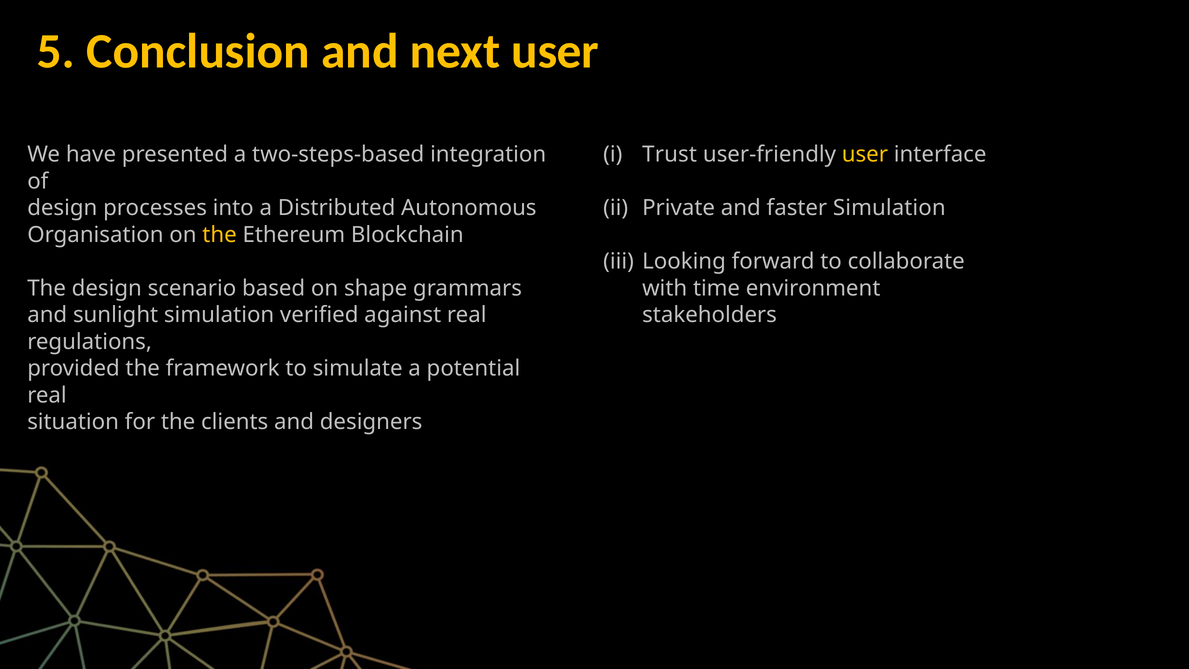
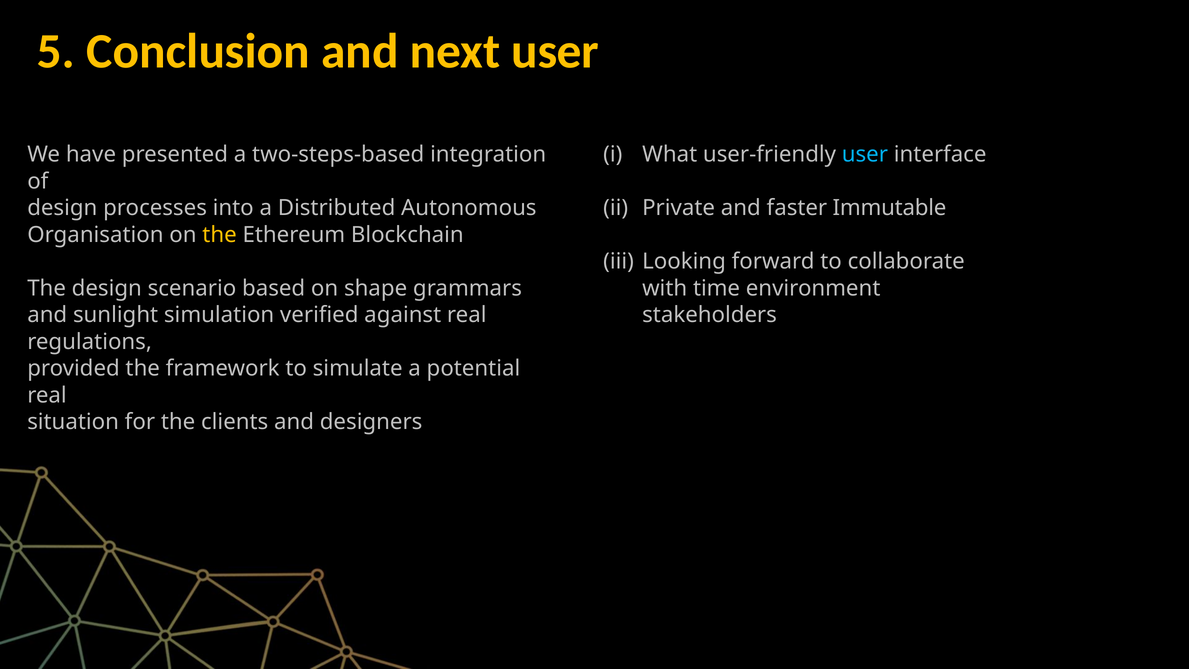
Trust: Trust -> What
user at (865, 154) colour: yellow -> light blue
faster Simulation: Simulation -> Immutable
